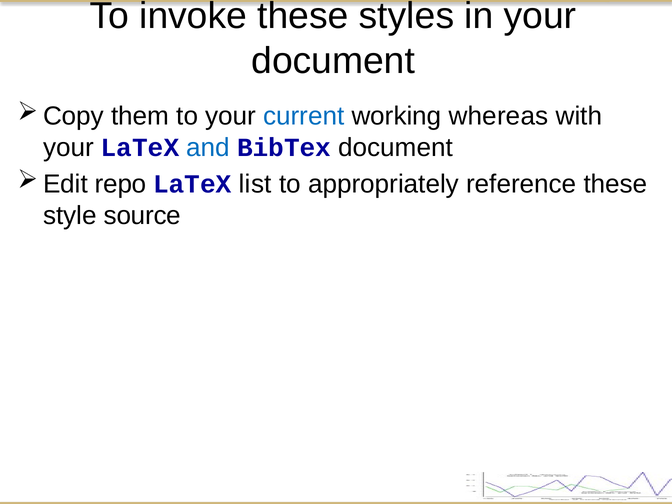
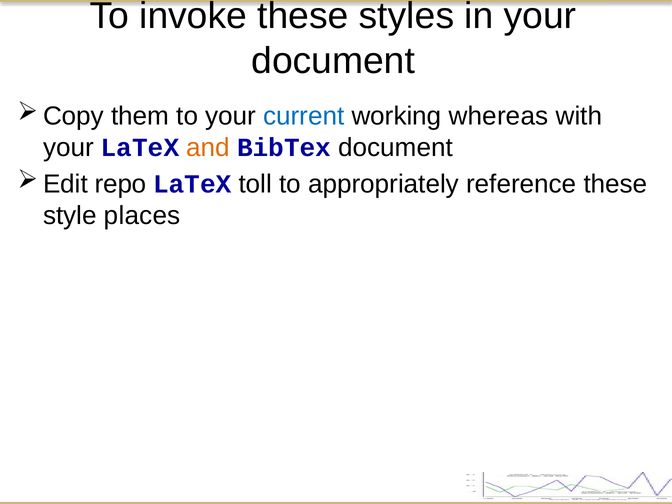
and colour: blue -> orange
list: list -> toll
source: source -> places
